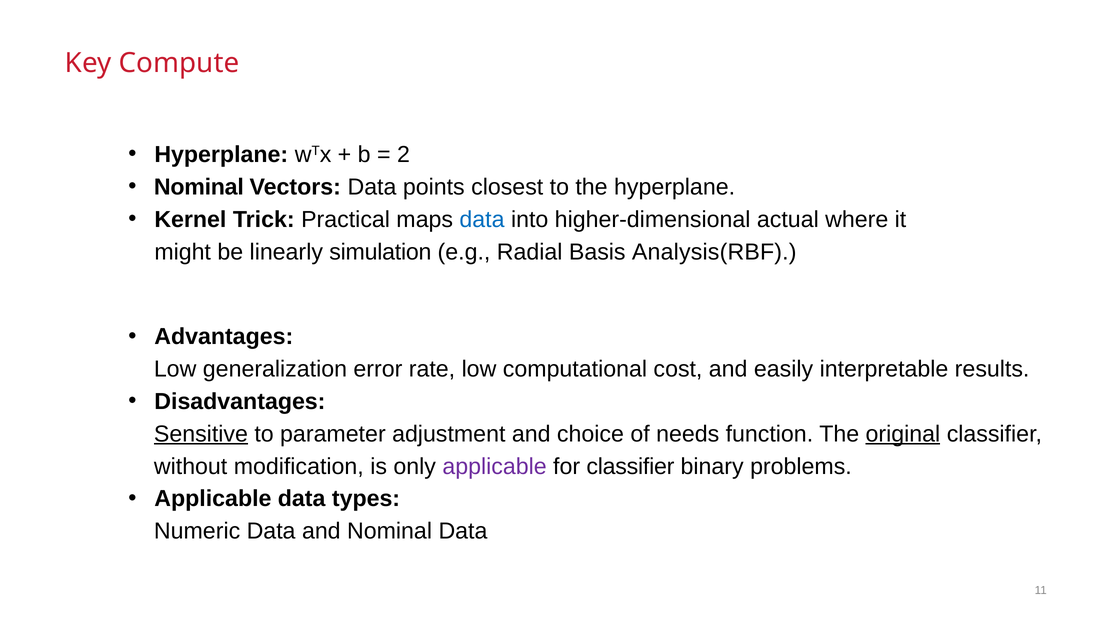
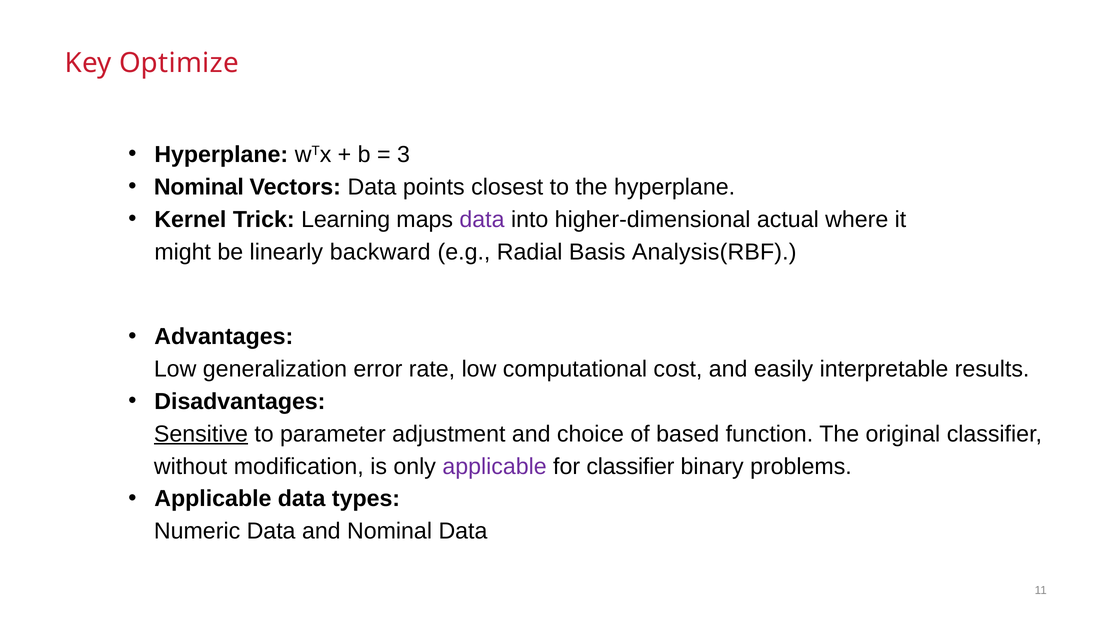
Compute: Compute -> Optimize
2: 2 -> 3
Practical: Practical -> Learning
data at (482, 219) colour: blue -> purple
simulation: simulation -> backward
needs: needs -> based
original underline: present -> none
